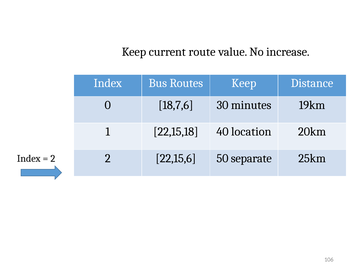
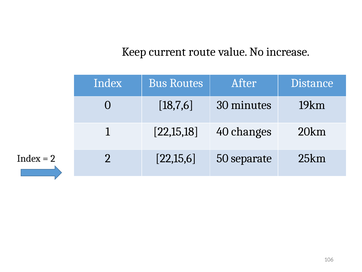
Routes Keep: Keep -> After
location: location -> changes
